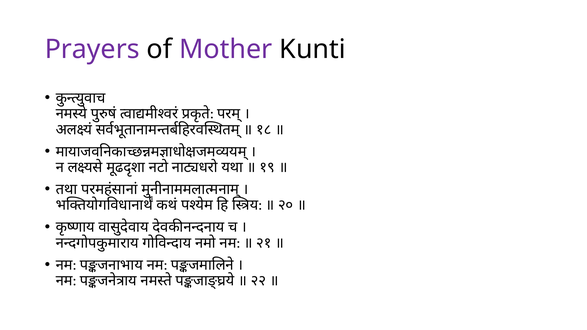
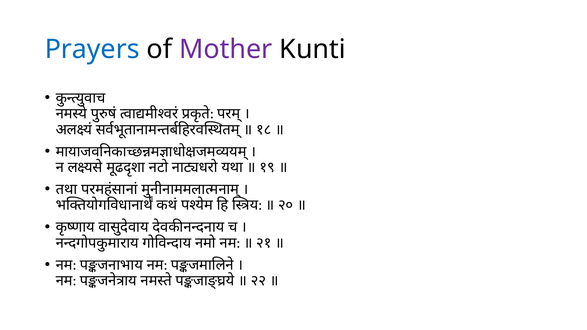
Prayers colour: purple -> blue
